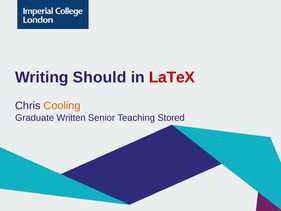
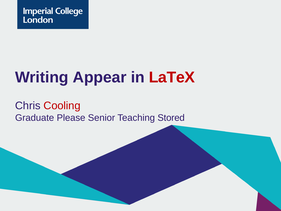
Should: Should -> Appear
Cooling colour: orange -> red
Written: Written -> Please
